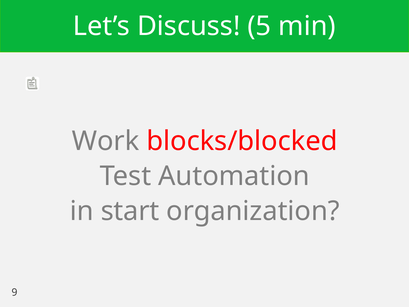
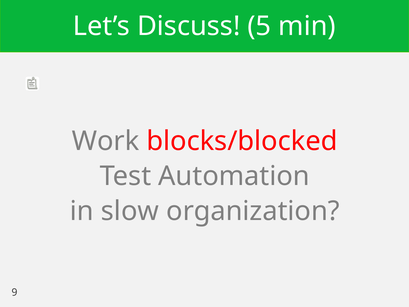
start: start -> slow
